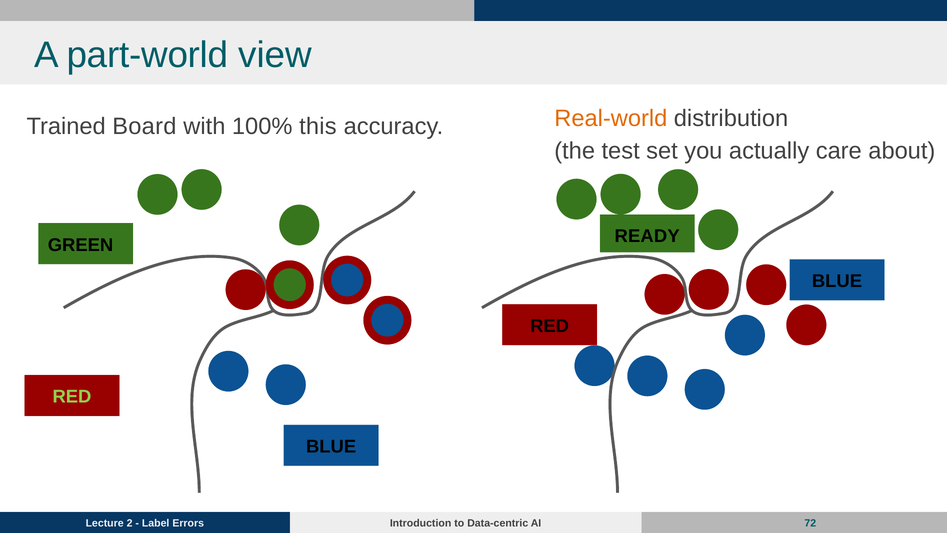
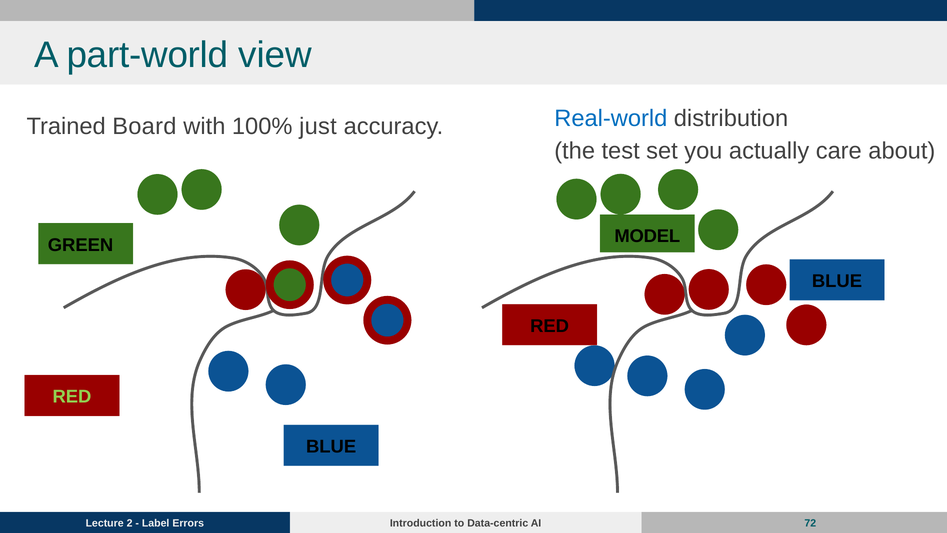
Real-world colour: orange -> blue
this: this -> just
READY: READY -> MODEL
